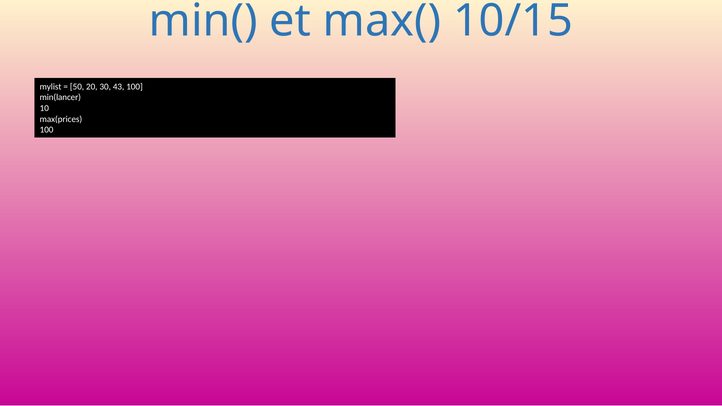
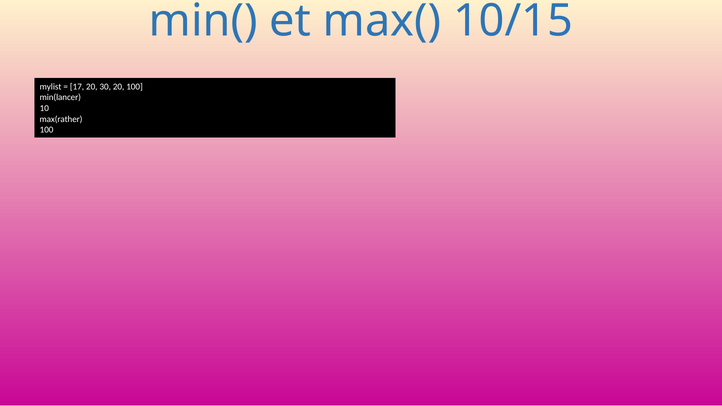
50: 50 -> 17
30 43: 43 -> 20
max(prices: max(prices -> max(rather
